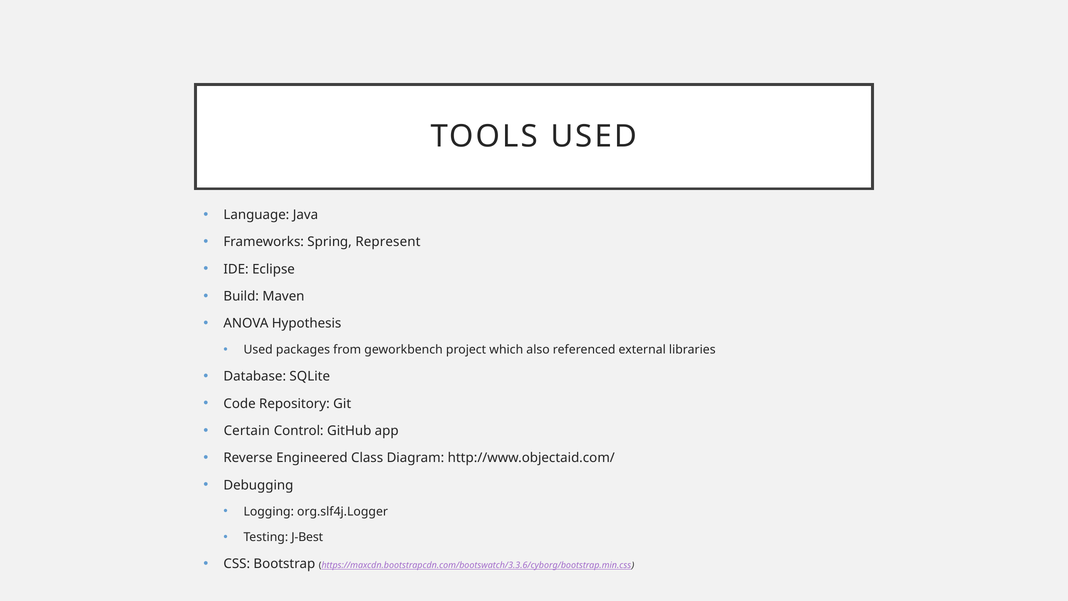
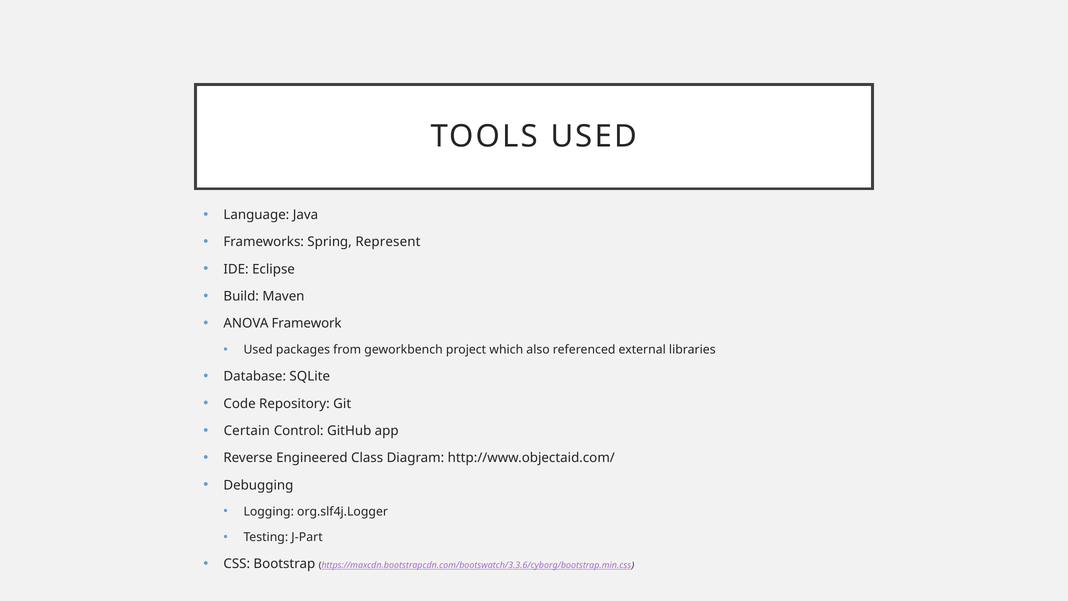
Hypothesis: Hypothesis -> Framework
J-Best: J-Best -> J-Part
